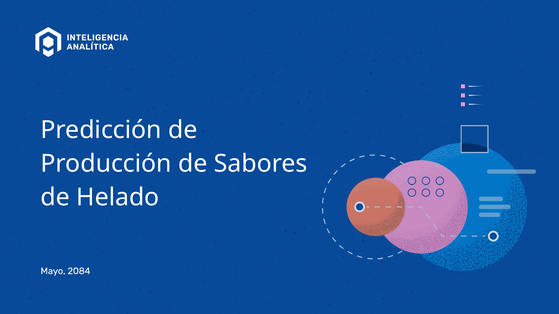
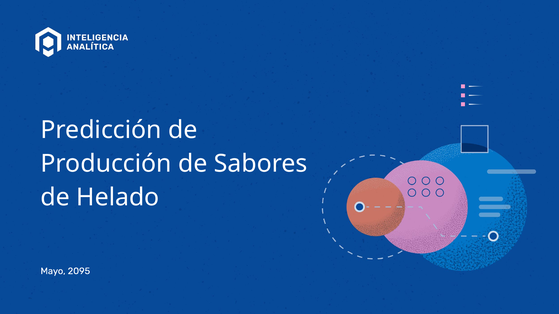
2084: 2084 -> 2095
